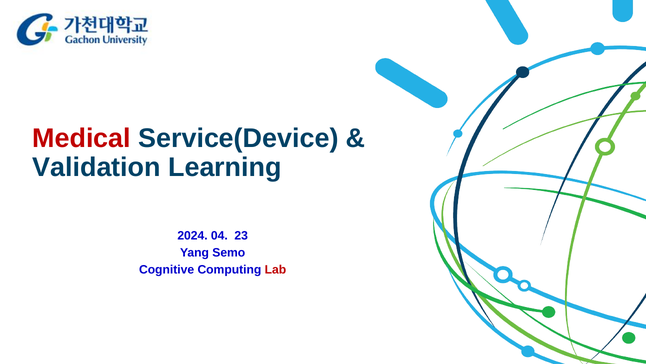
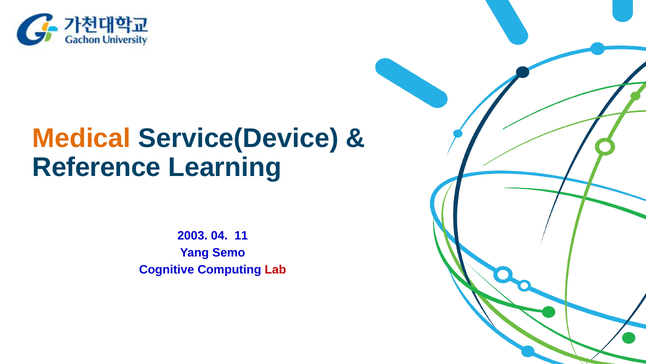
Medical colour: red -> orange
Validation: Validation -> Reference
2024: 2024 -> 2003
23: 23 -> 11
